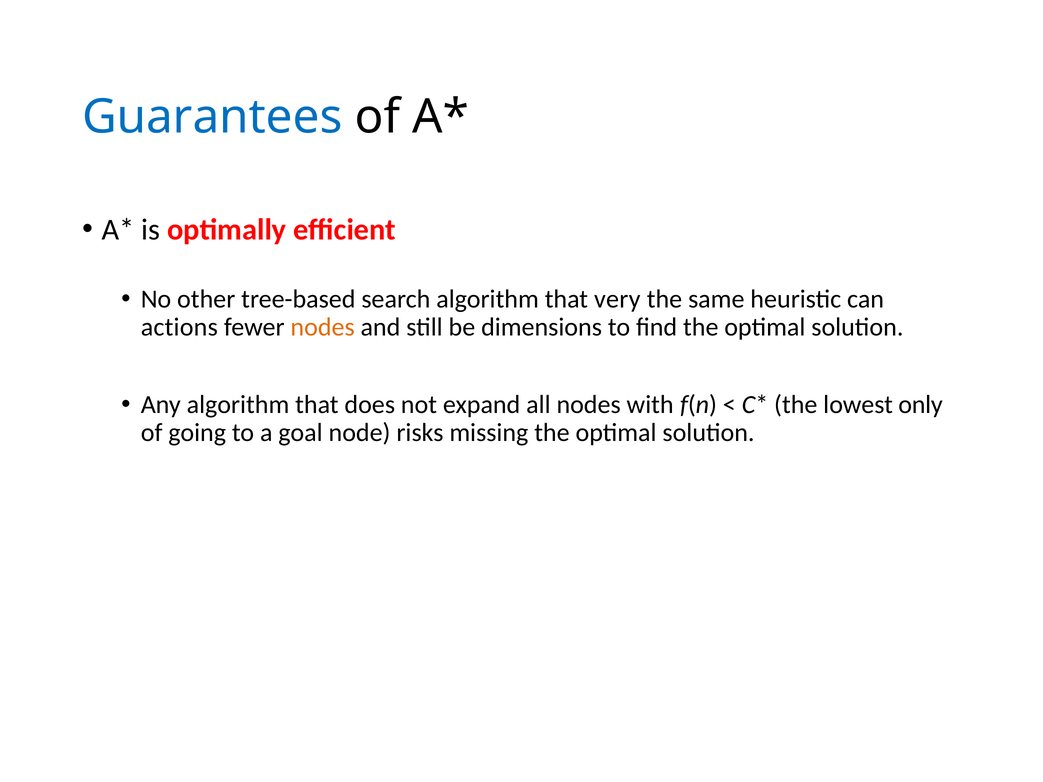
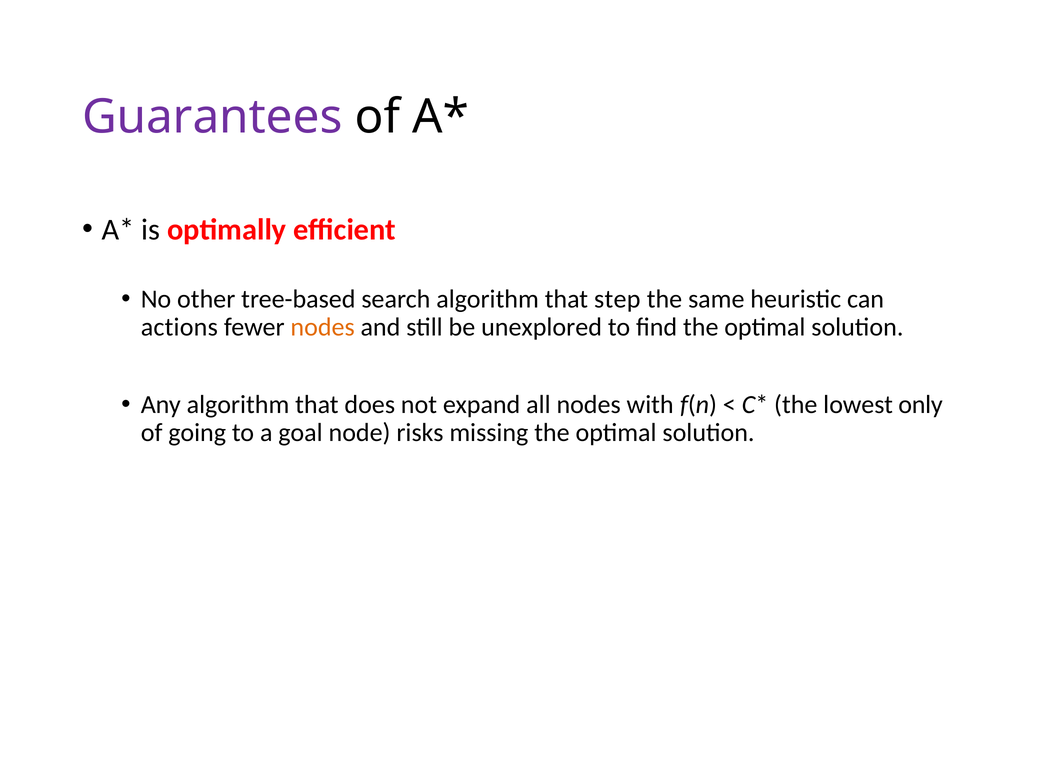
Guarantees colour: blue -> purple
very: very -> step
dimensions: dimensions -> unexplored
